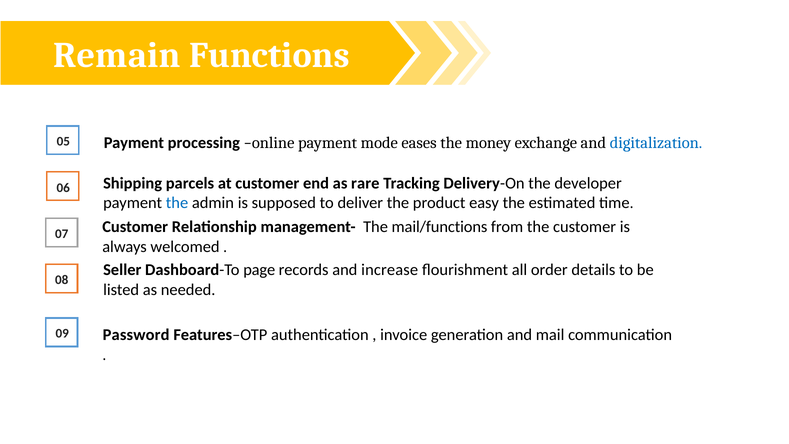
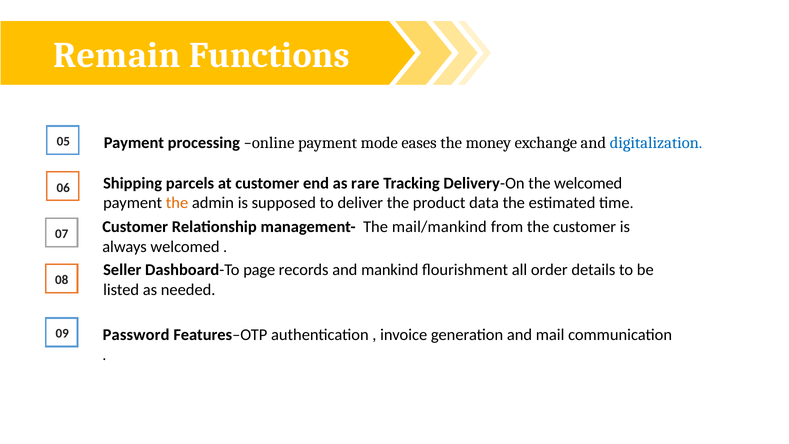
the developer: developer -> welcomed
the at (177, 203) colour: blue -> orange
easy: easy -> data
mail/functions: mail/functions -> mail/mankind
increase: increase -> mankind
